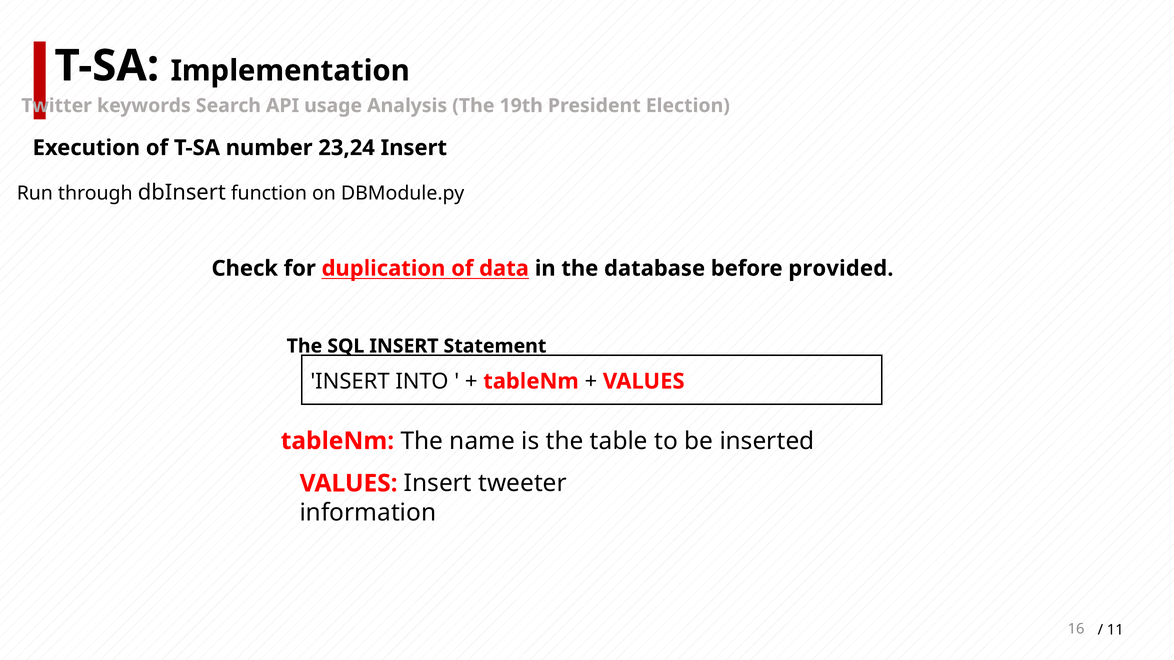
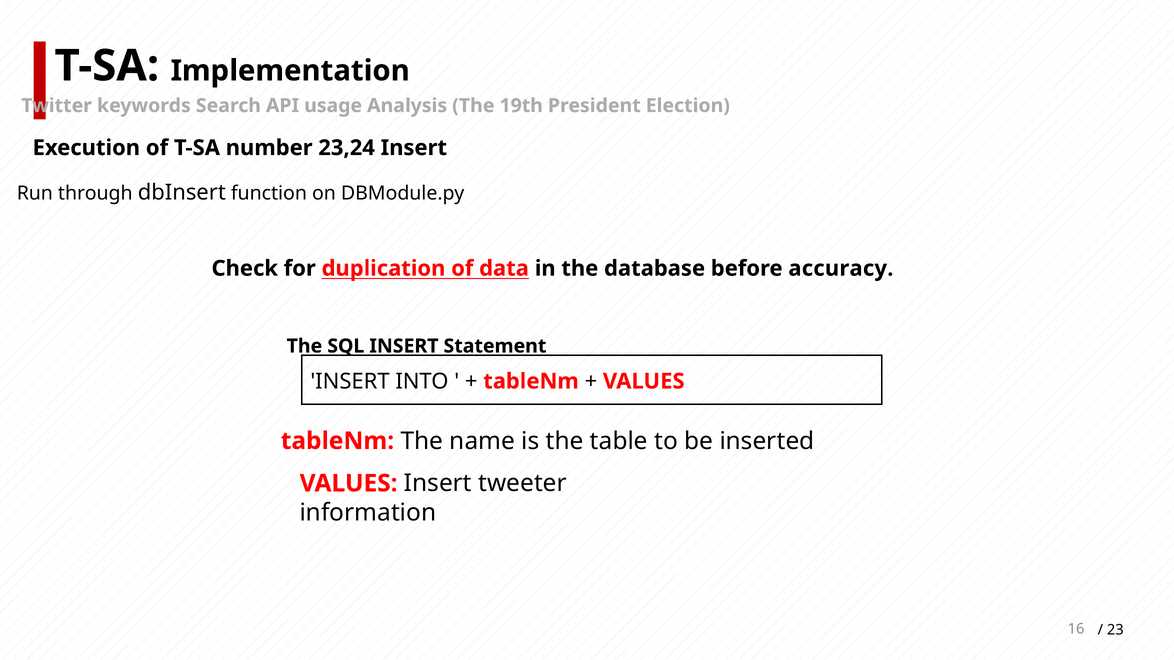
provided: provided -> accuracy
11: 11 -> 23
